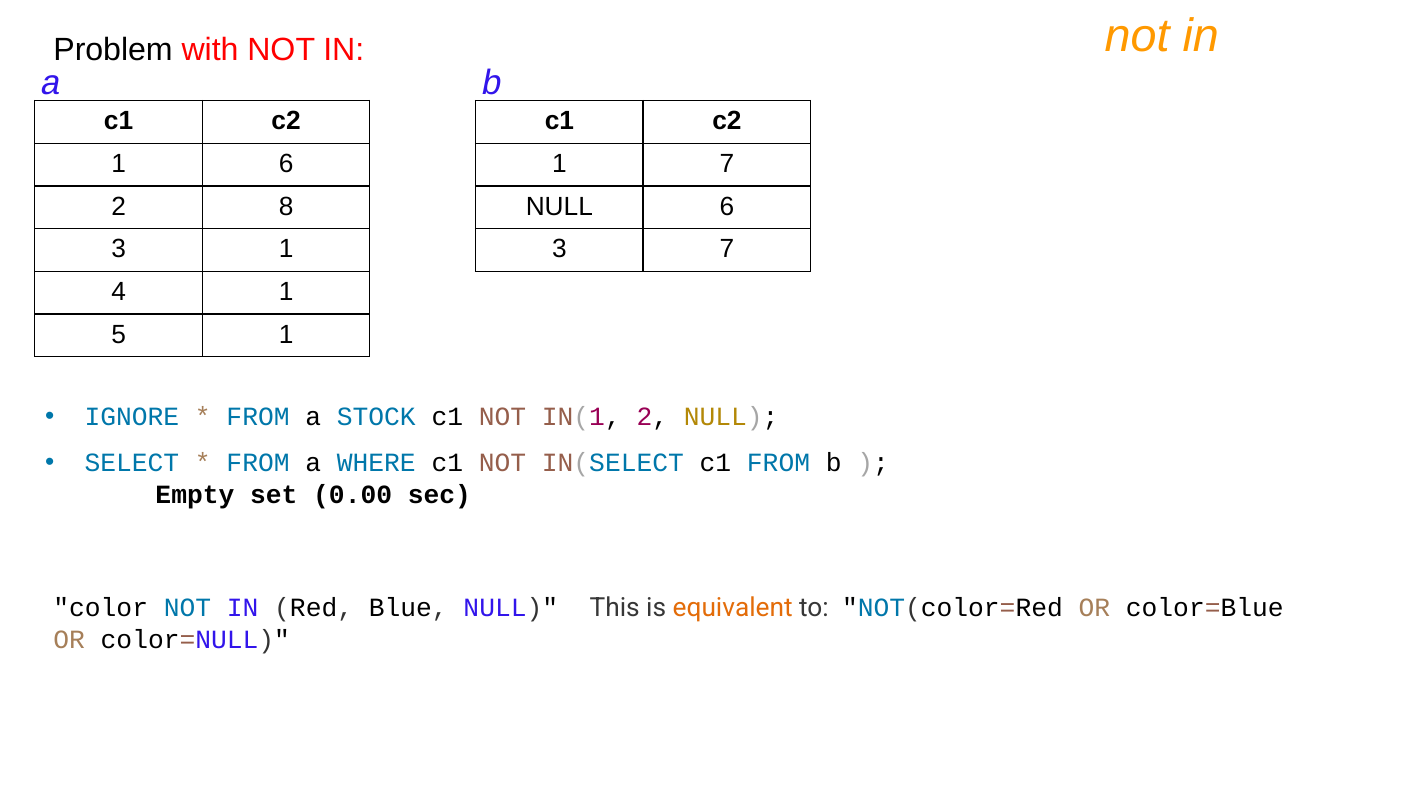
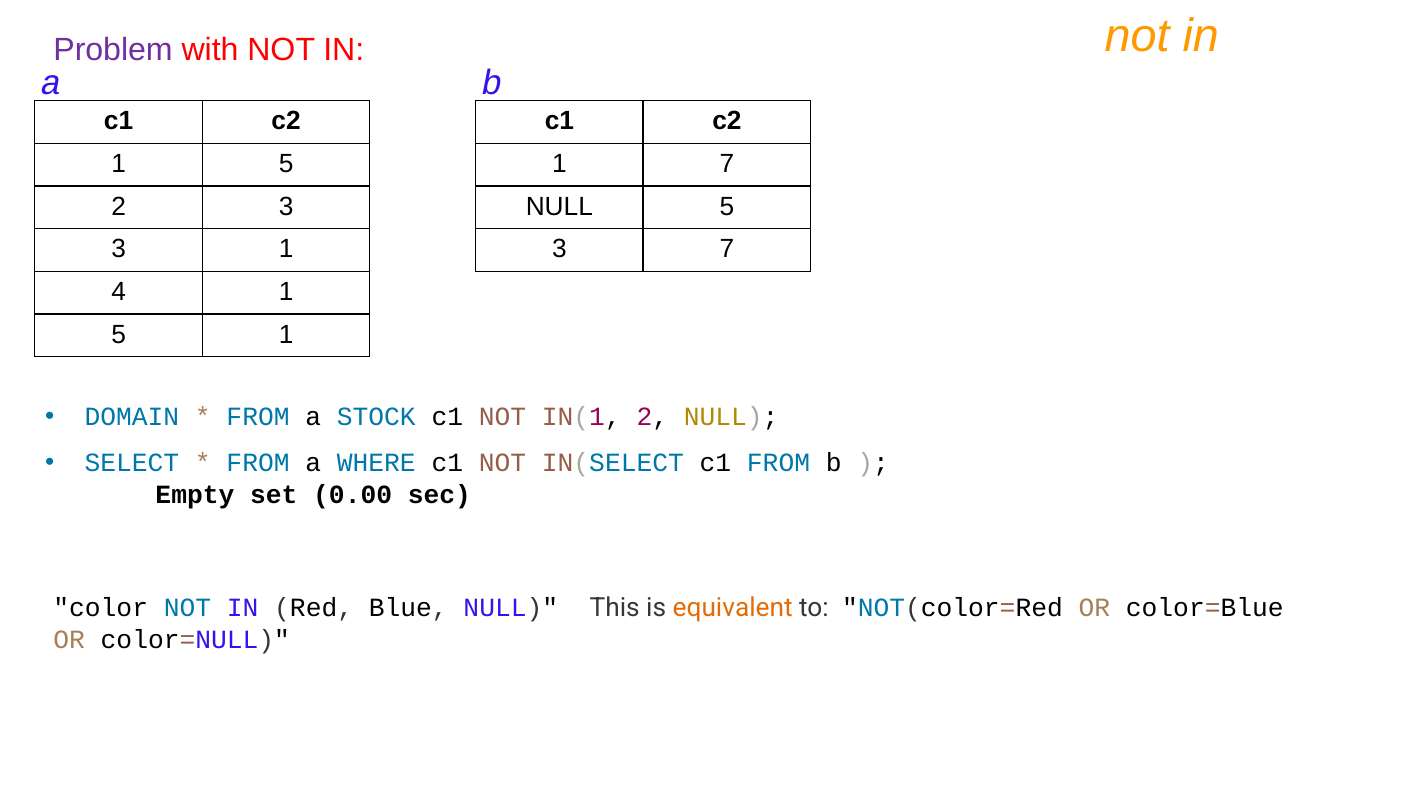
Problem colour: black -> purple
6 at (286, 164): 6 -> 5
2 8: 8 -> 3
NULL 6: 6 -> 5
IGNORE: IGNORE -> DOMAIN
